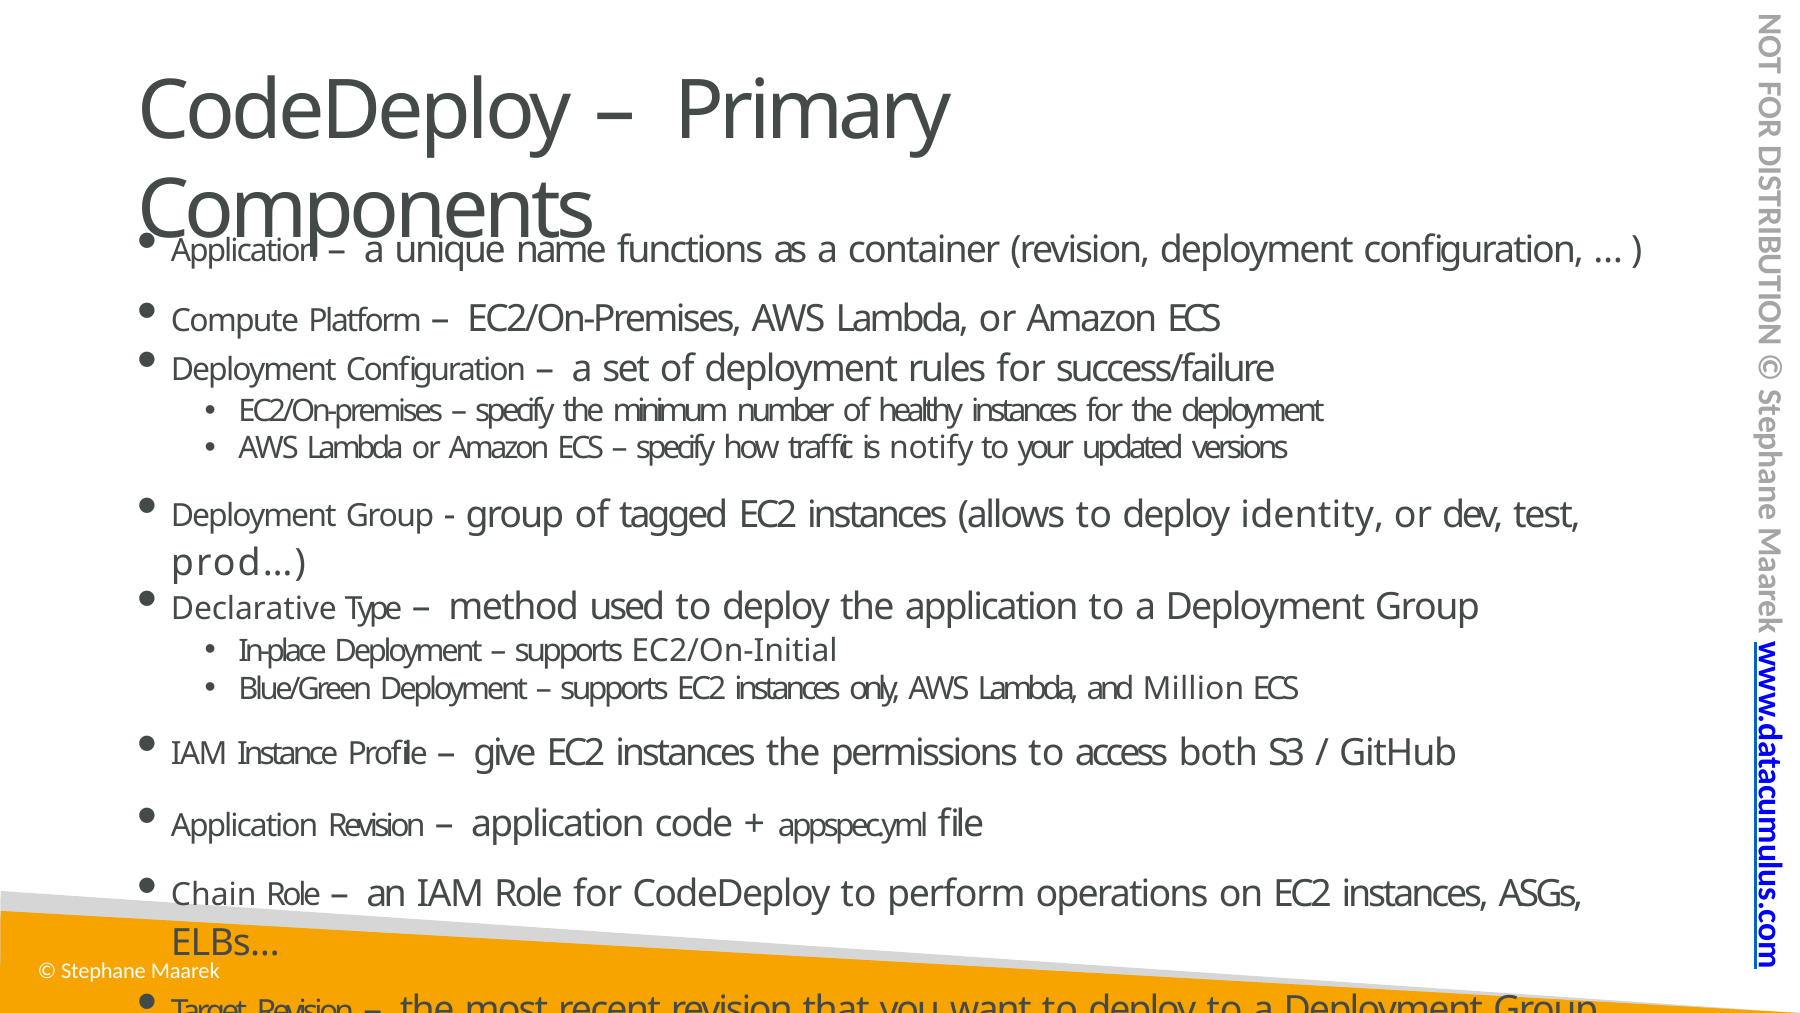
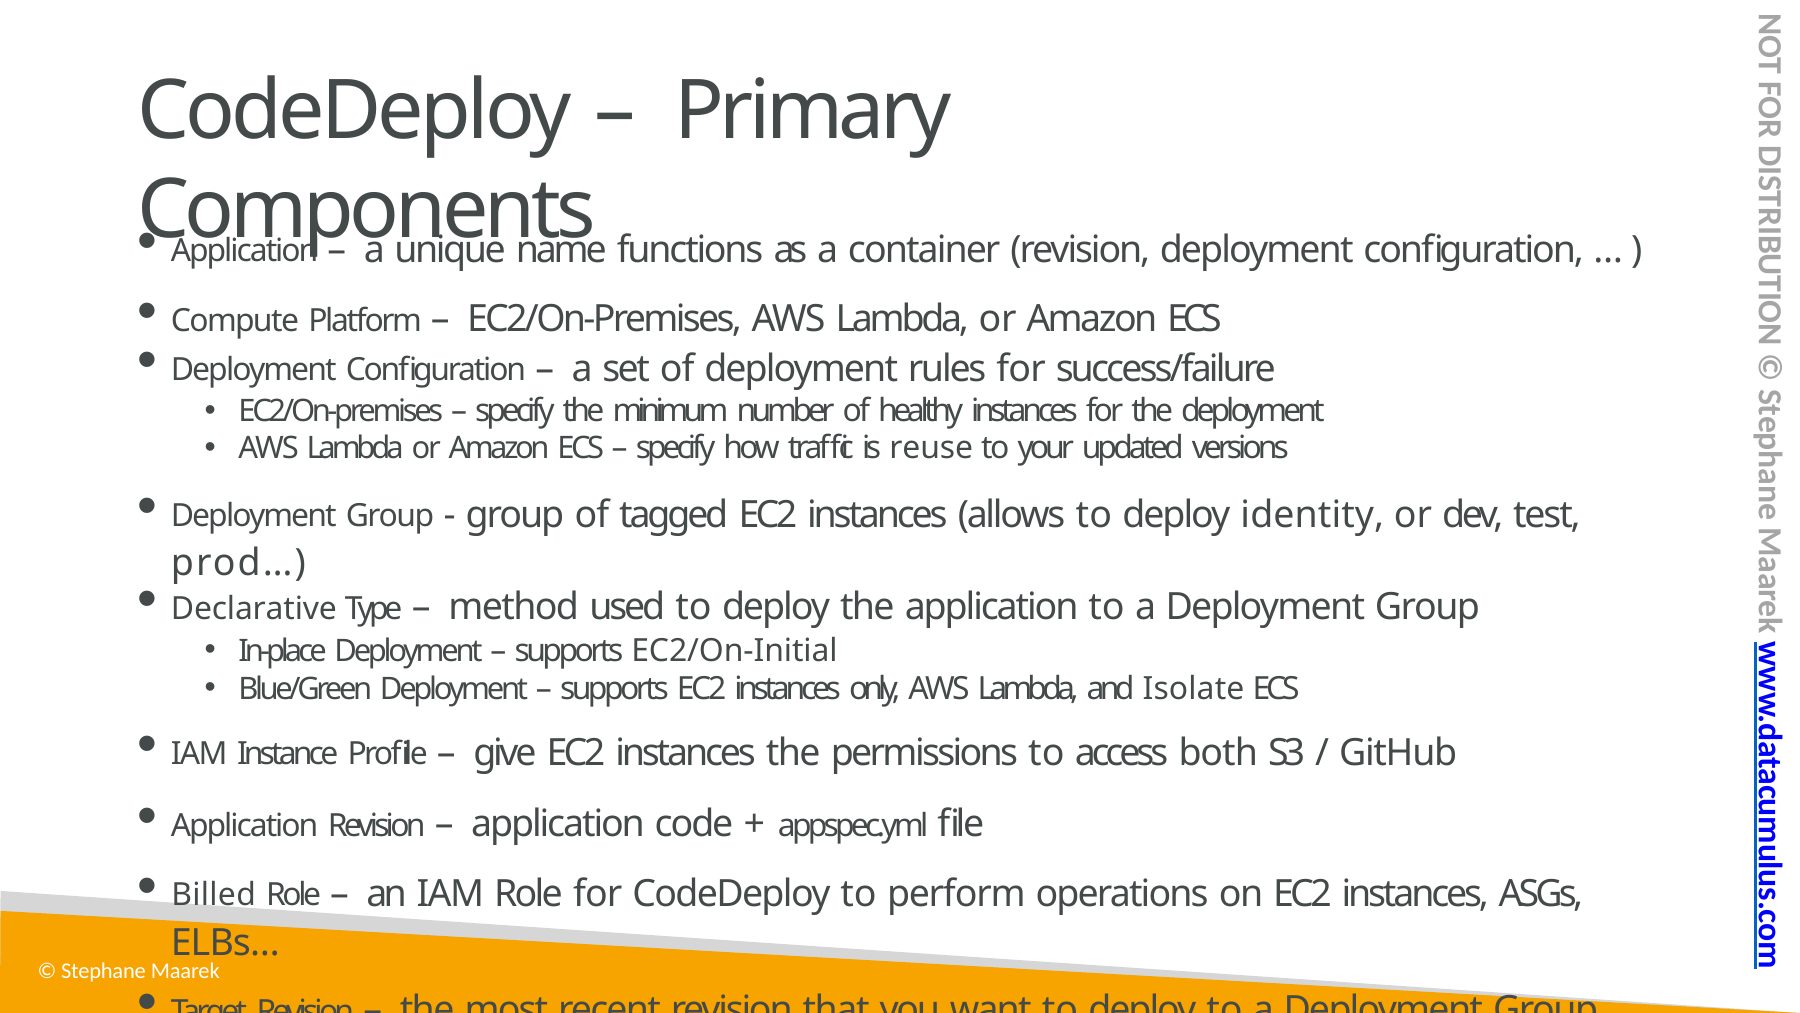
notify: notify -> reuse
Million: Million -> Isolate
Chain: Chain -> Billed
